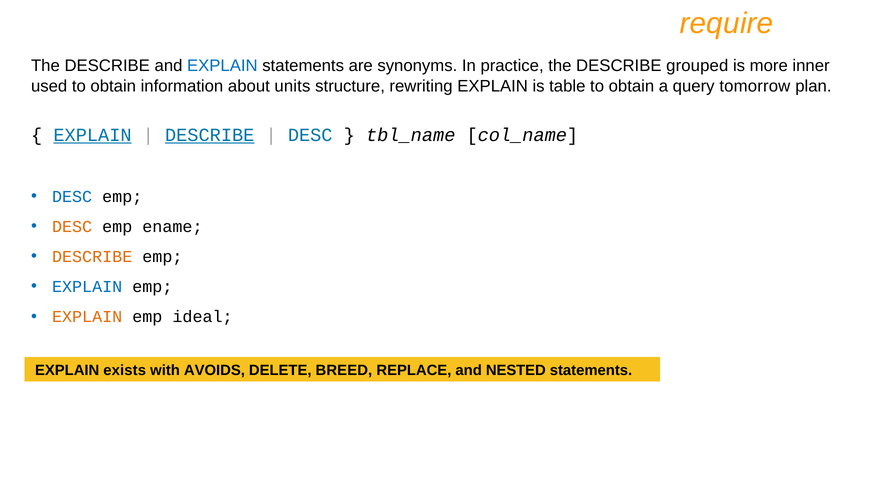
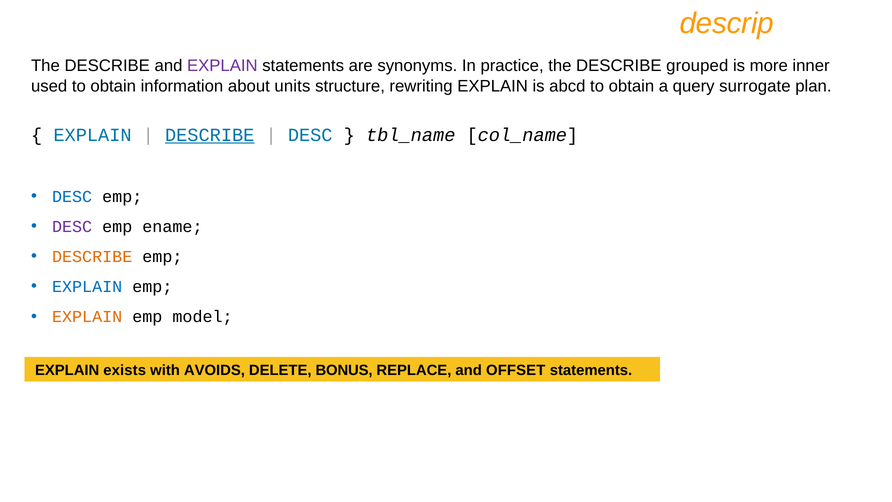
require: require -> descrip
EXPLAIN at (222, 66) colour: blue -> purple
table: table -> abcd
tomorrow: tomorrow -> surrogate
EXPLAIN at (93, 135) underline: present -> none
DESC at (72, 226) colour: orange -> purple
ideal: ideal -> model
BREED: BREED -> BONUS
NESTED: NESTED -> OFFSET
